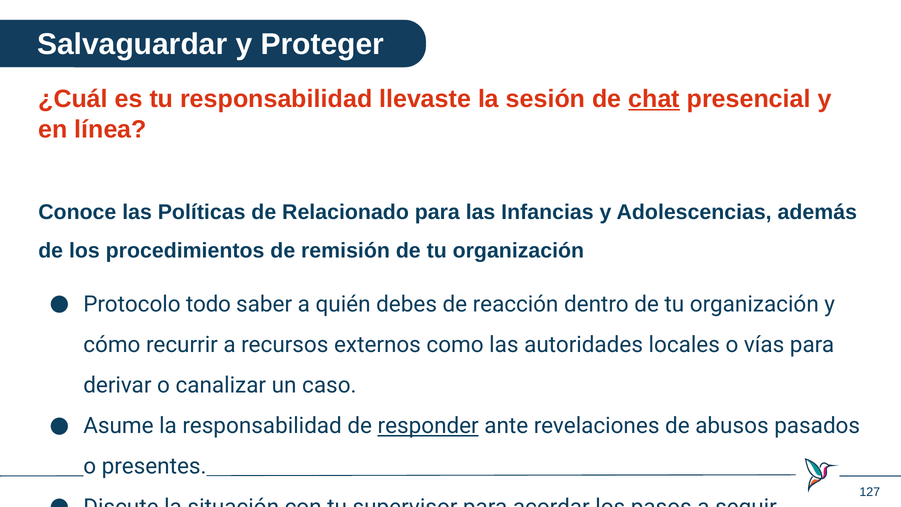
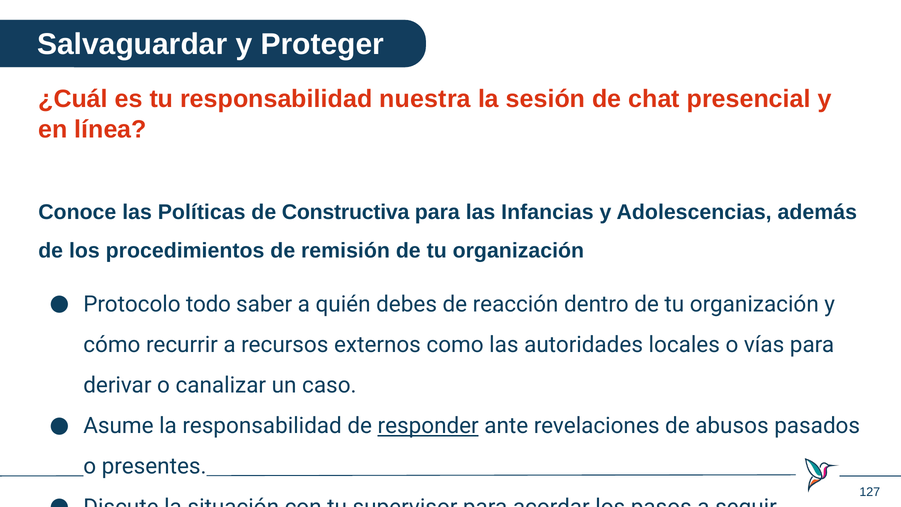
llevaste: llevaste -> nuestra
chat underline: present -> none
Relacionado: Relacionado -> Constructiva
